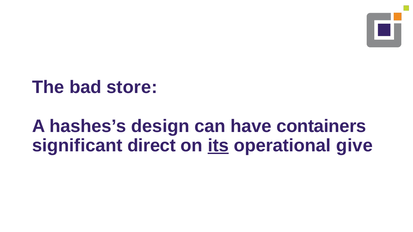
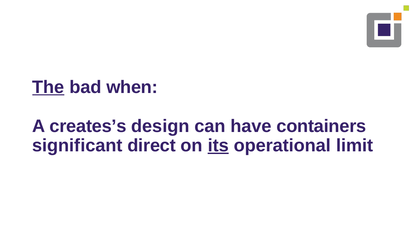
The underline: none -> present
store: store -> when
hashes’s: hashes’s -> creates’s
give: give -> limit
